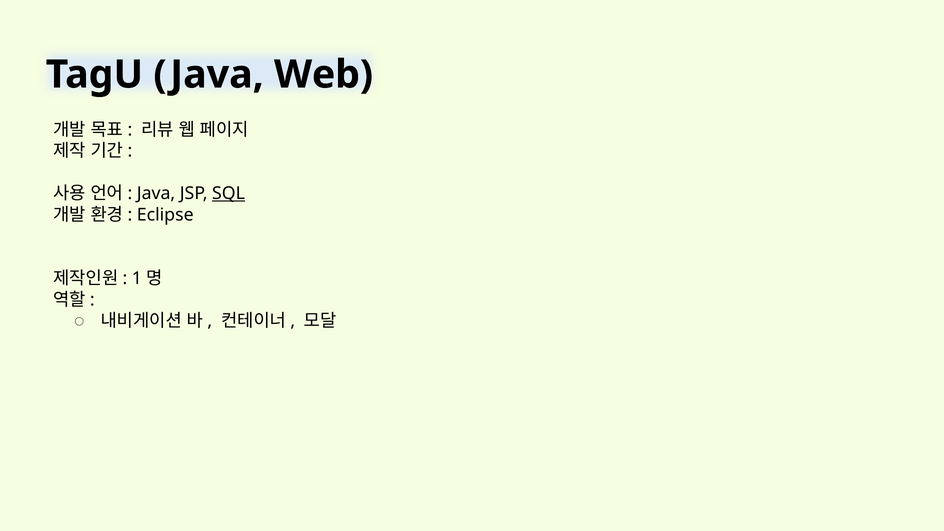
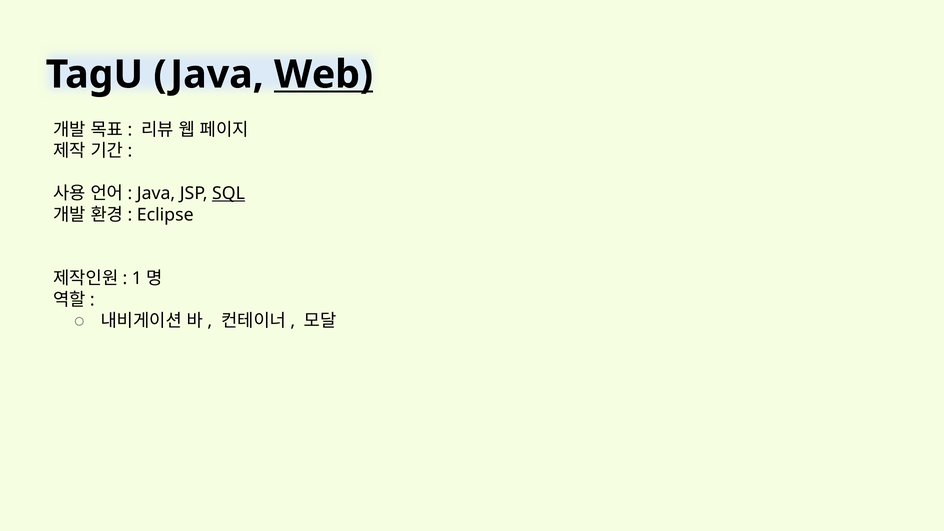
Web underline: none -> present
